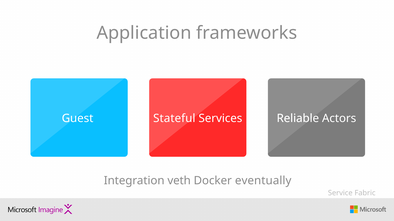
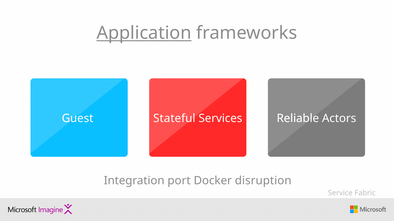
Application underline: none -> present
veth: veth -> port
eventually: eventually -> disruption
